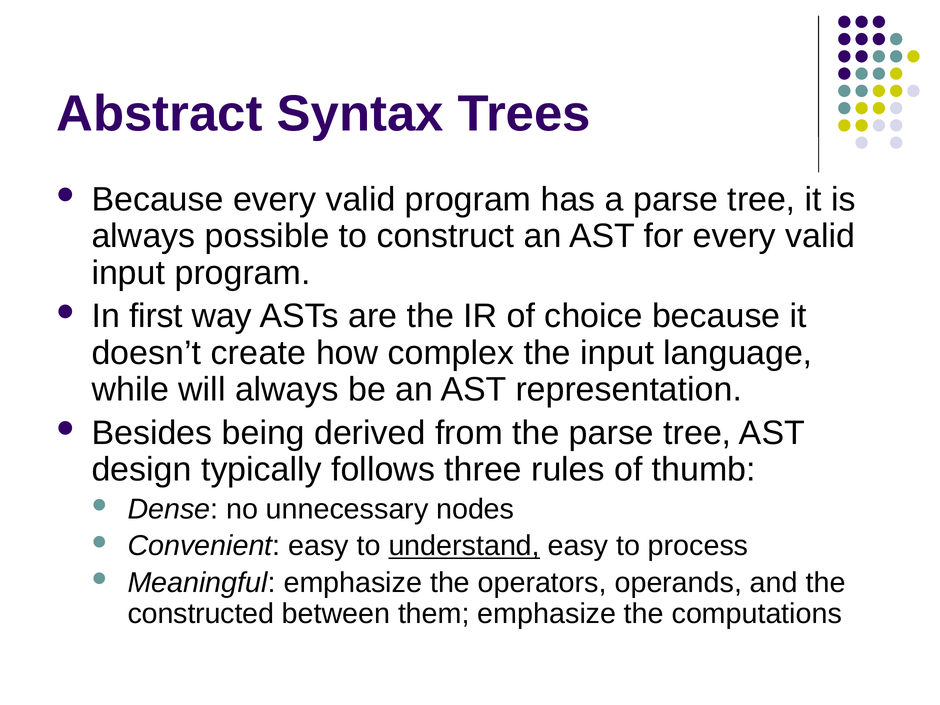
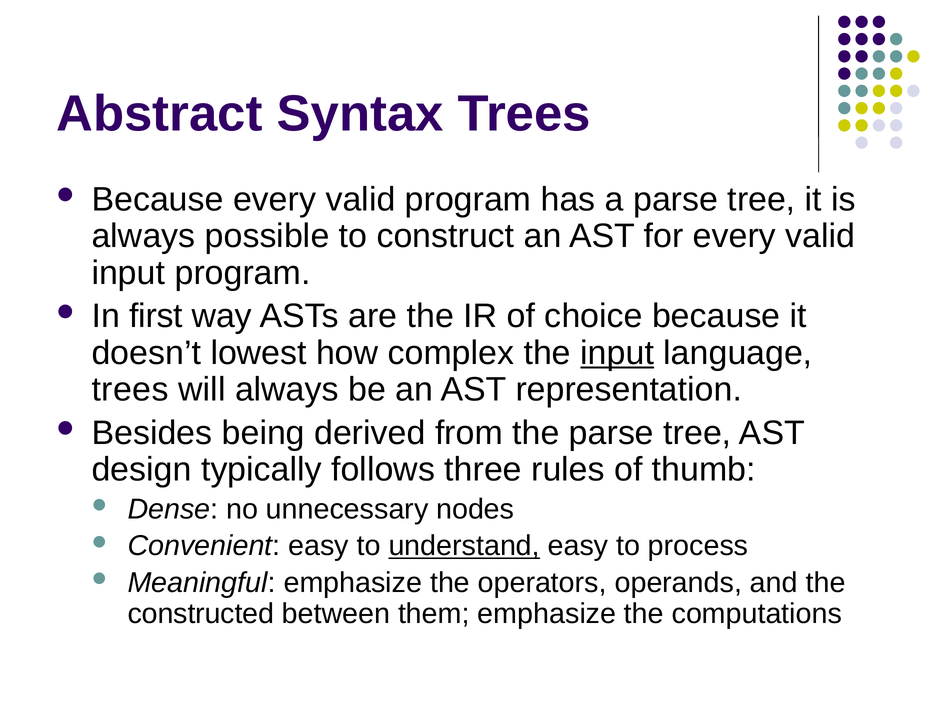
create: create -> lowest
input at (617, 353) underline: none -> present
while at (130, 390): while -> trees
